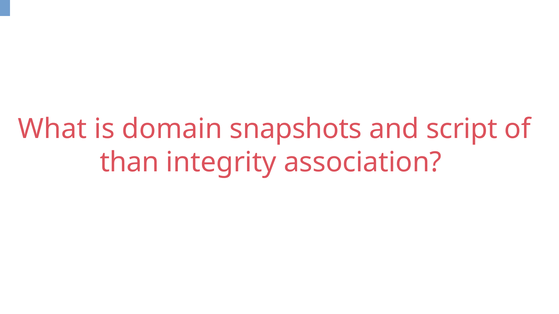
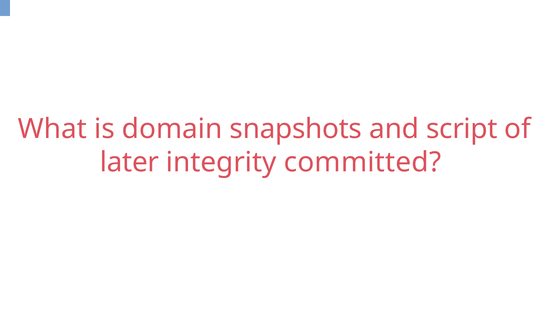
than: than -> later
association: association -> committed
